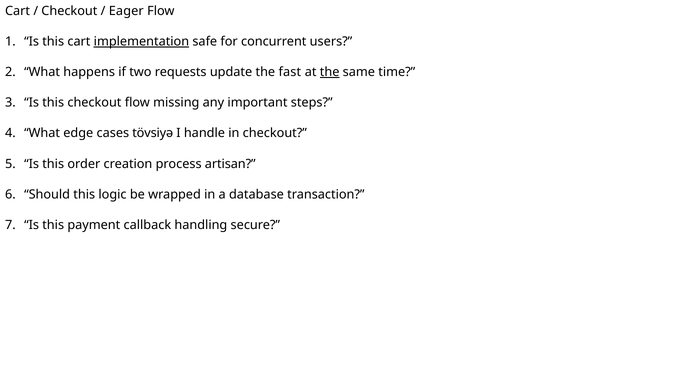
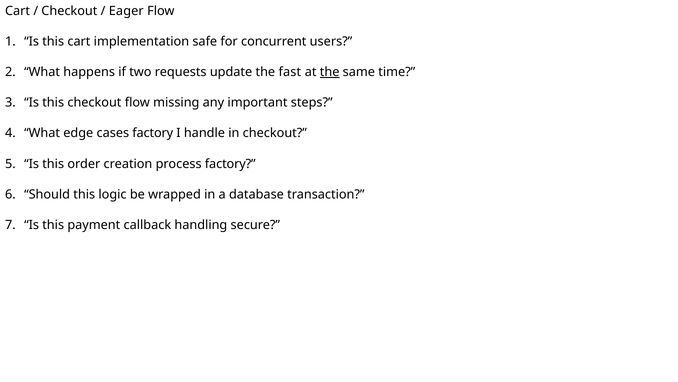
implementation underline: present -> none
cases tövsiyə: tövsiyə -> factory
process artisan: artisan -> factory
